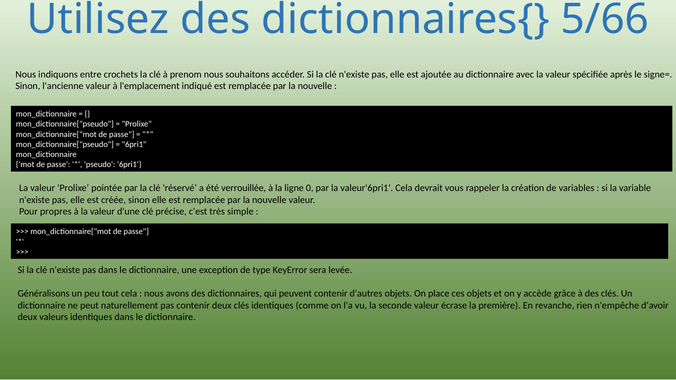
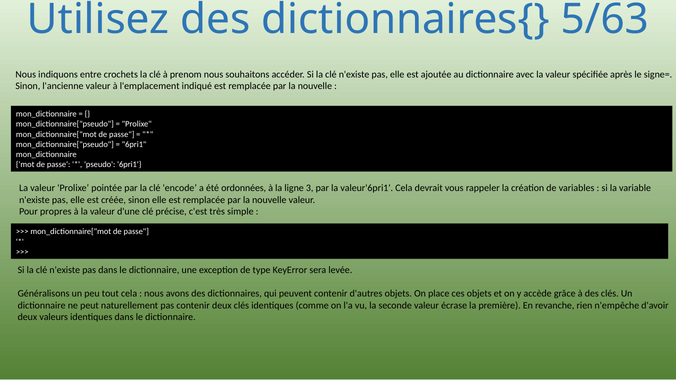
5/66: 5/66 -> 5/63
réservé: réservé -> encode
verrouillée: verrouillée -> ordonnées
0: 0 -> 3
